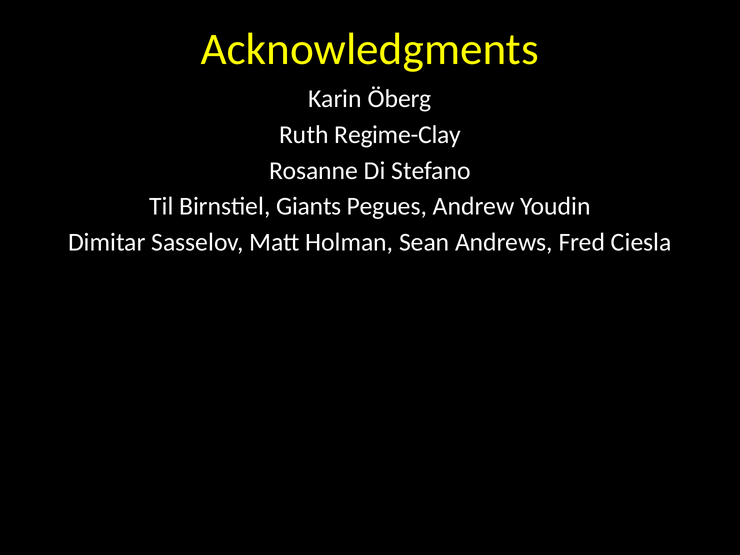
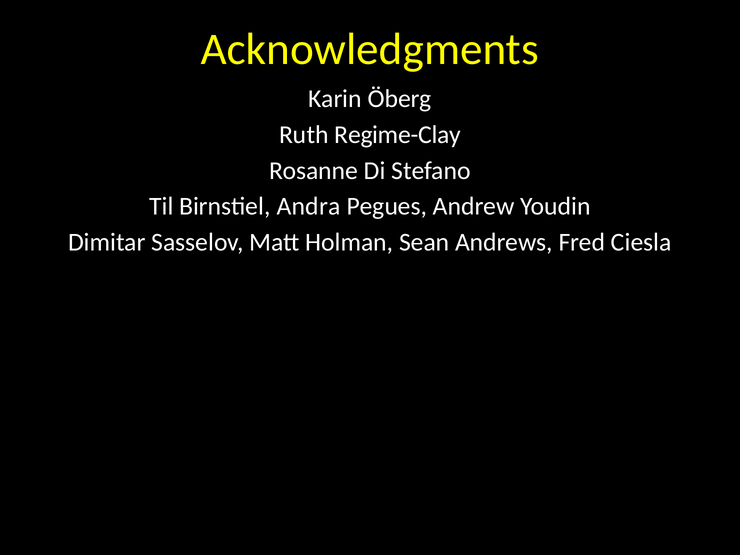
Giants: Giants -> Andra
